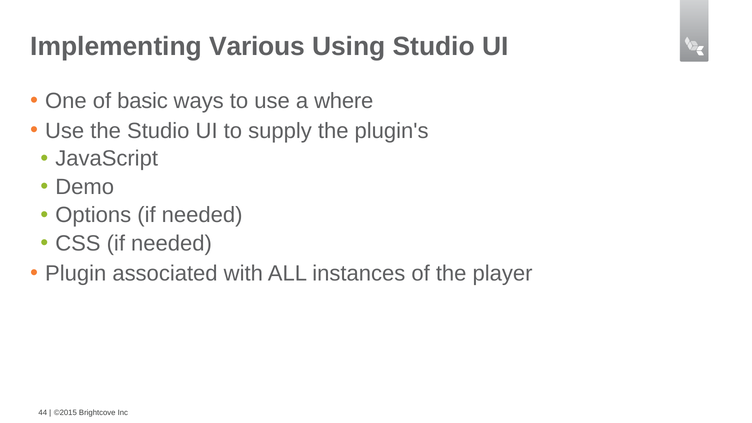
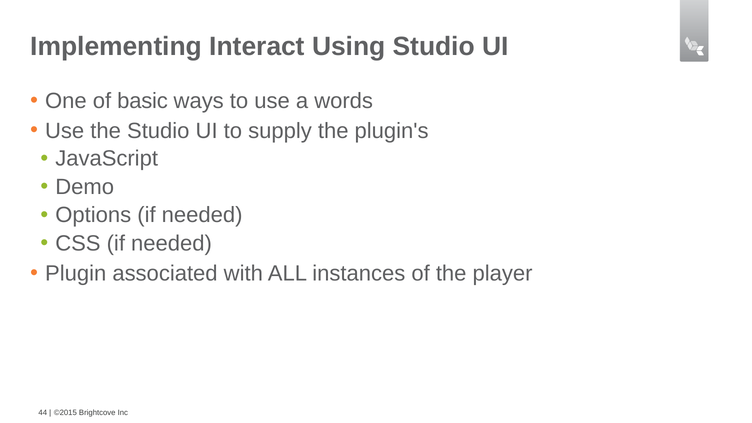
Various: Various -> Interact
where: where -> words
